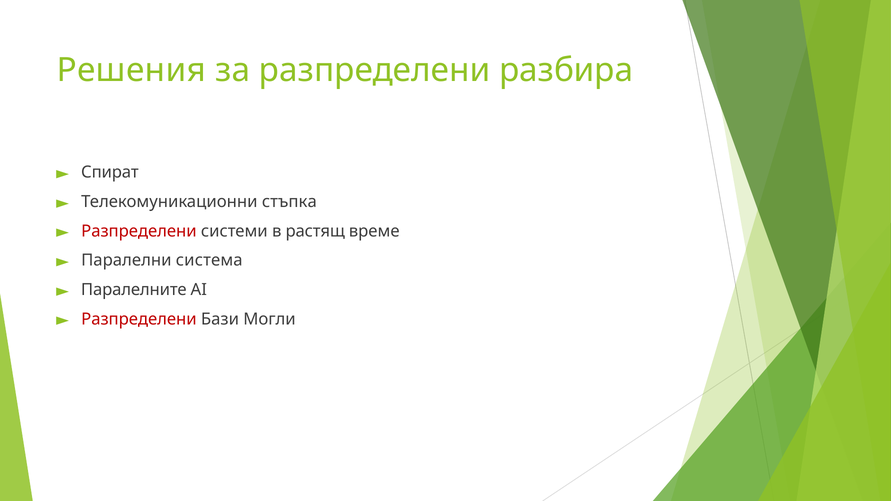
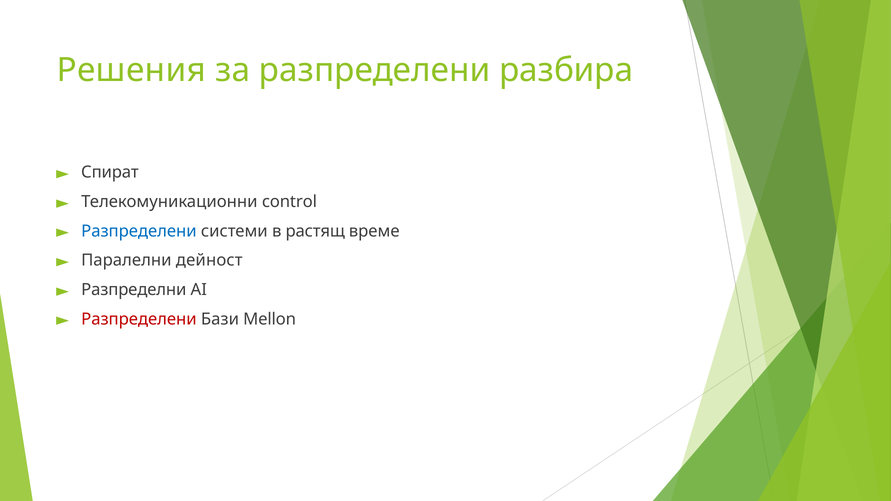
стъпка: стъпка -> control
Разпределени at (139, 231) colour: red -> blue
система: система -> дейност
Паралелните: Паралелните -> Разпределни
Могли: Могли -> Mellon
